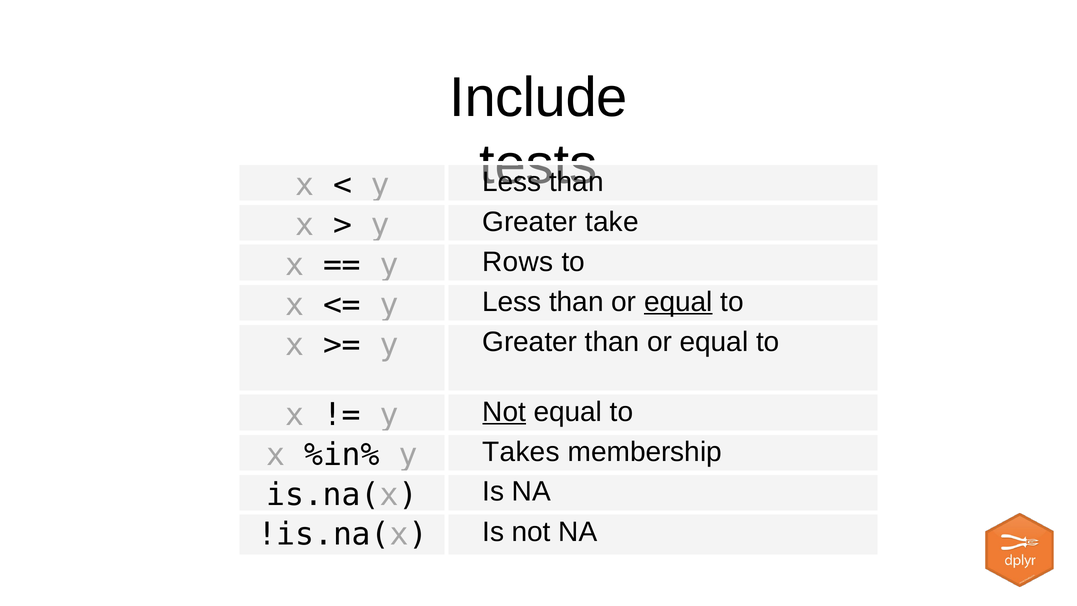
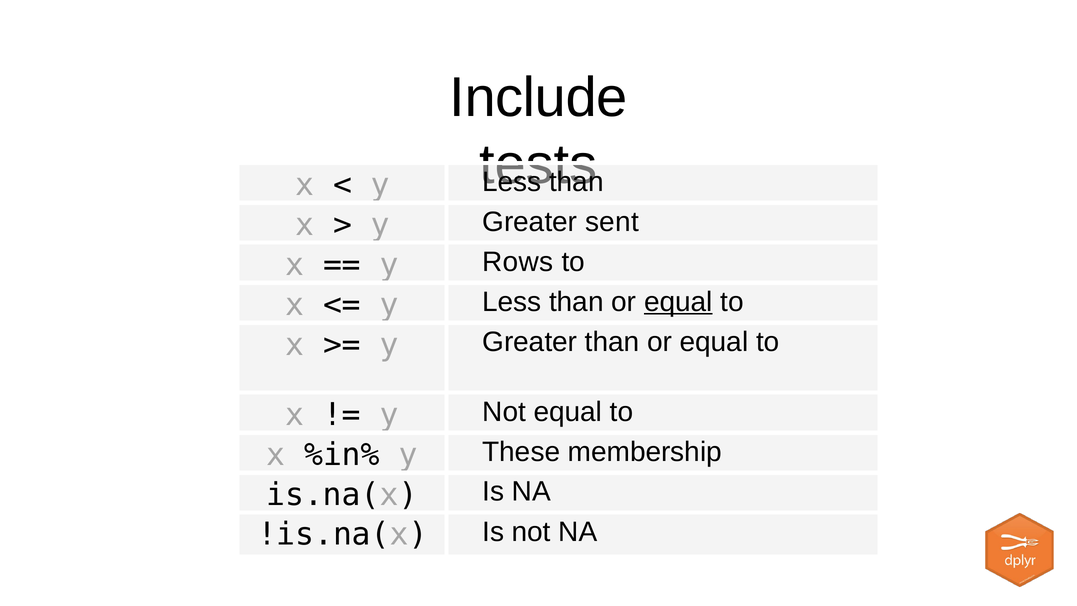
take: take -> sent
Not at (504, 412) underline: present -> none
Takes: Takes -> These
